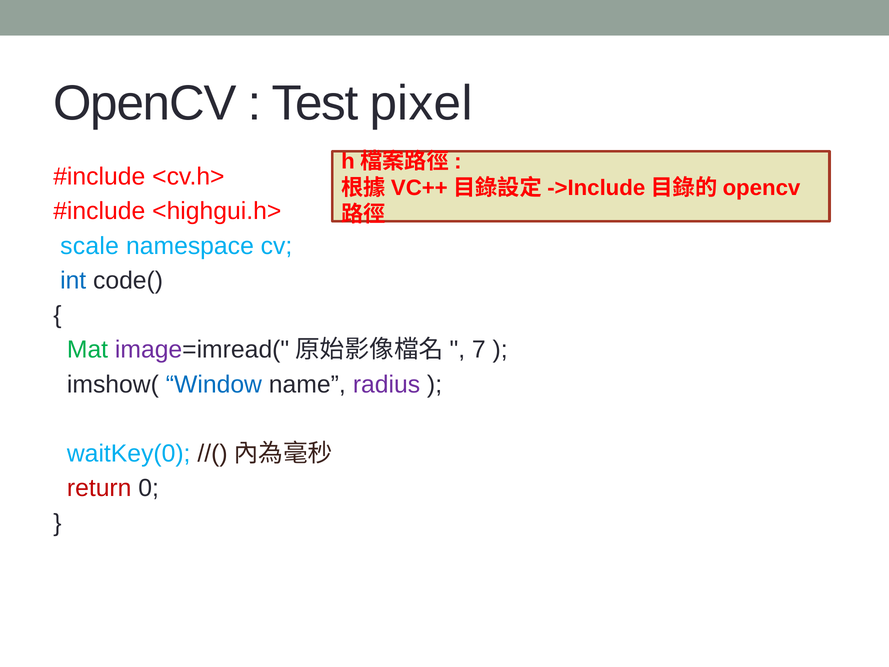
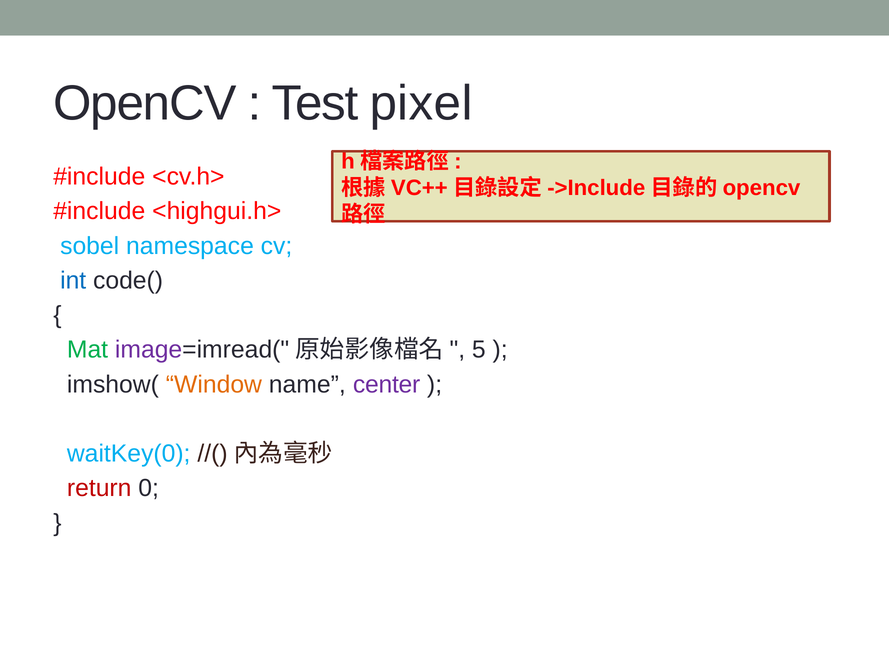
scale: scale -> sobel
7: 7 -> 5
Window colour: blue -> orange
radius: radius -> center
